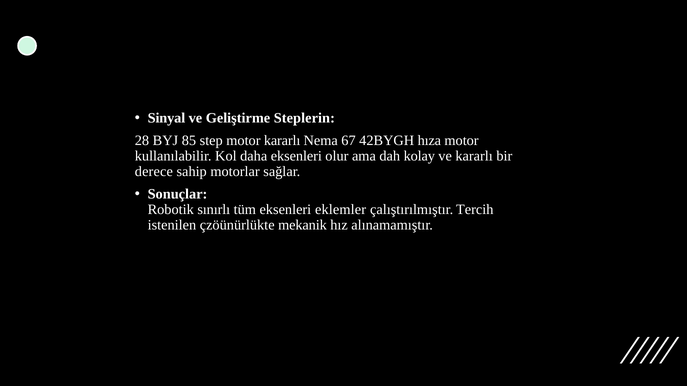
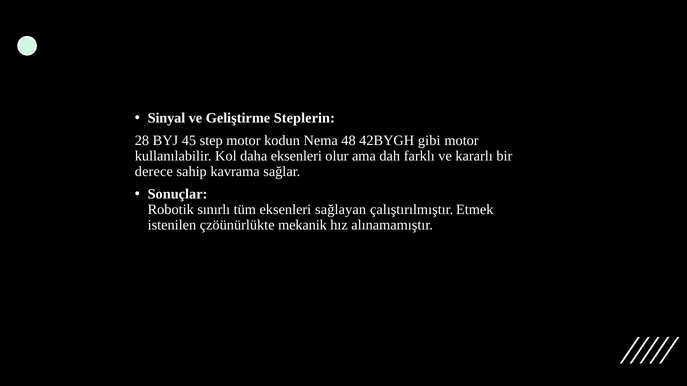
85: 85 -> 45
motor kararlı: kararlı -> kodun
67: 67 -> 48
hıza: hıza -> gibi
kolay: kolay -> farklı
motorlar: motorlar -> kavrama
eklemler: eklemler -> sağlayan
Tercih: Tercih -> Etmek
